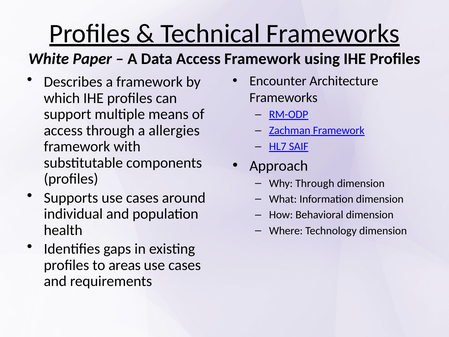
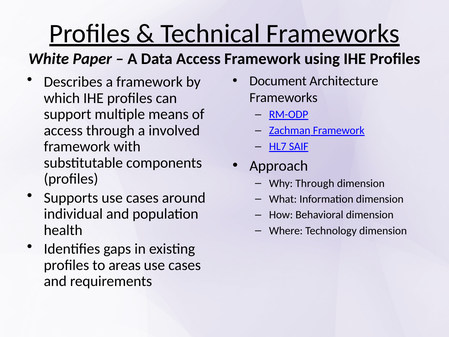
Encounter: Encounter -> Document
allergies: allergies -> involved
